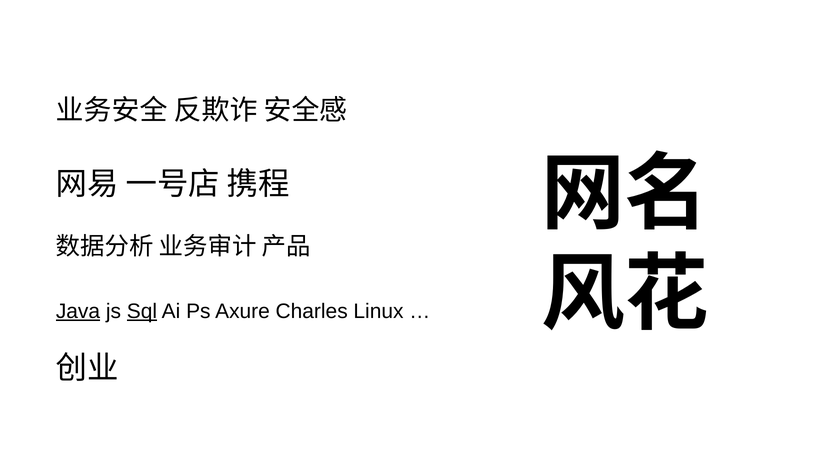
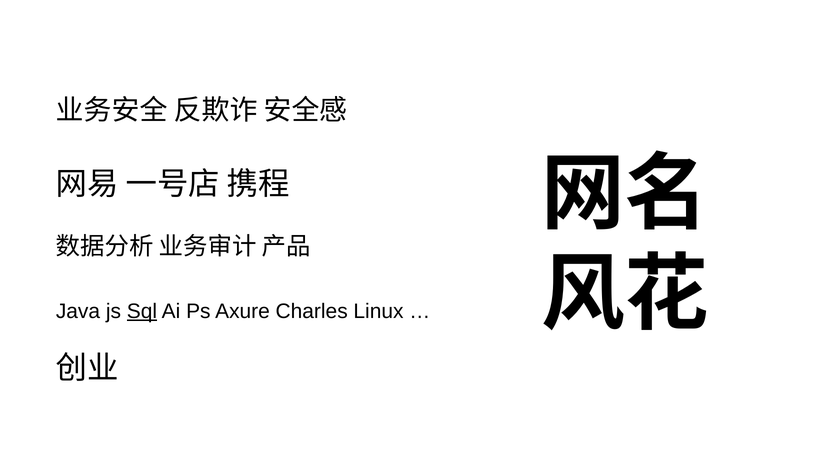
Java underline: present -> none
